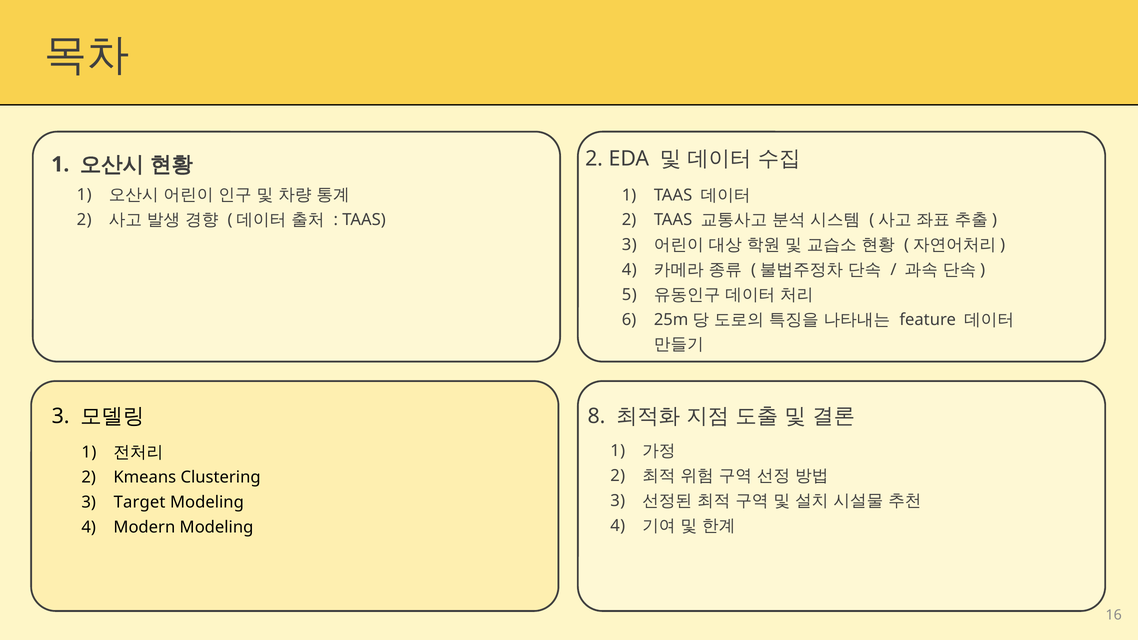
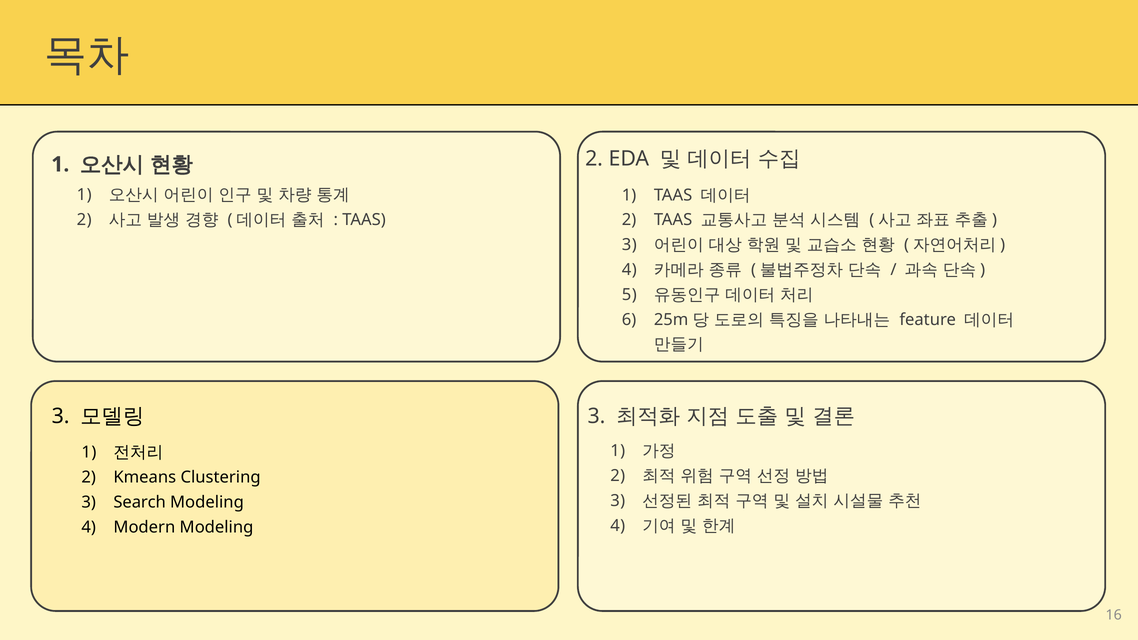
8 at (597, 416): 8 -> 3
Target: Target -> Search
